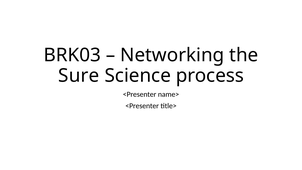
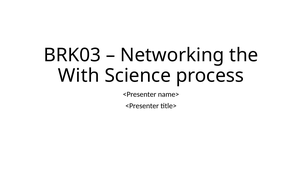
Sure: Sure -> With
